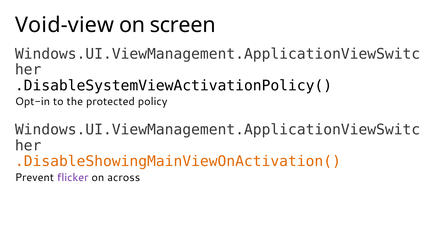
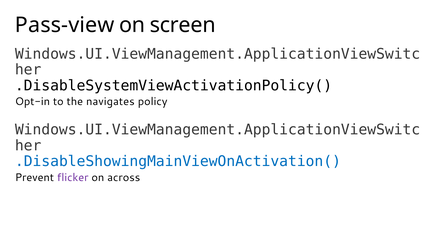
Void-view: Void-view -> Pass-view
protected: protected -> navigates
.DisableShowingMainViewOnActivation( colour: orange -> blue
